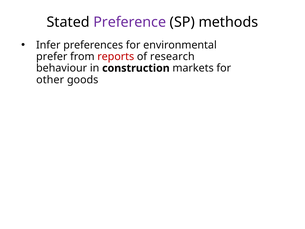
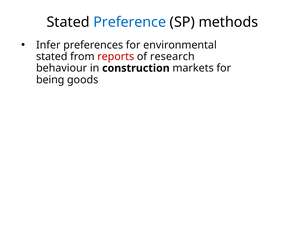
Preference colour: purple -> blue
prefer at (52, 57): prefer -> stated
other: other -> being
